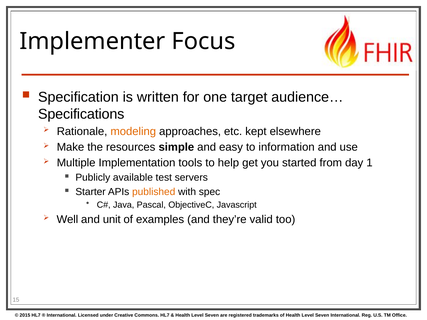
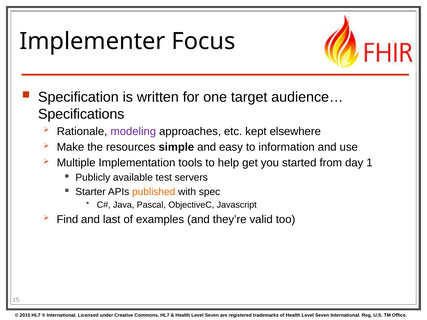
modeling colour: orange -> purple
Well: Well -> Find
unit: unit -> last
